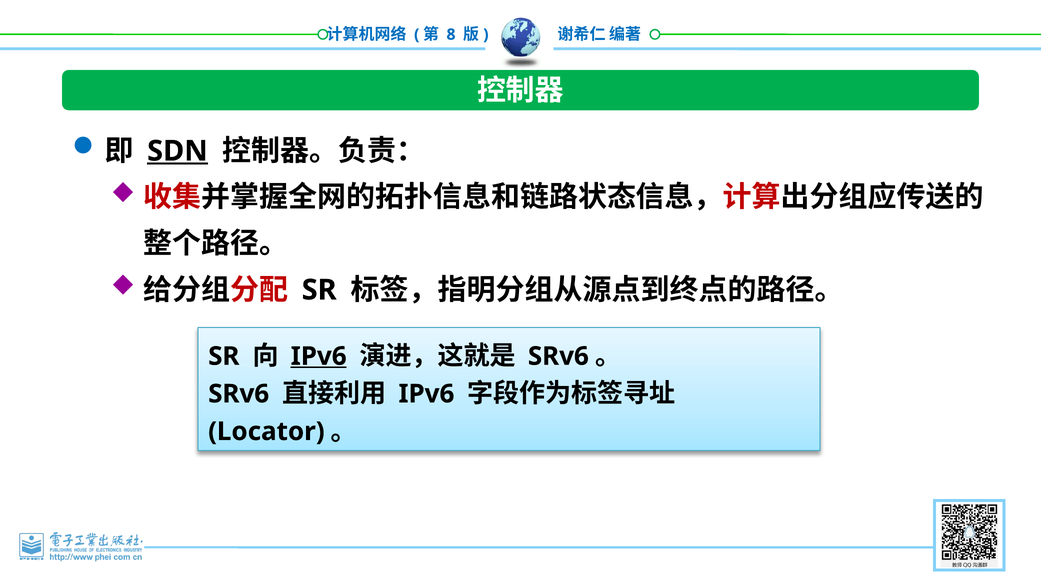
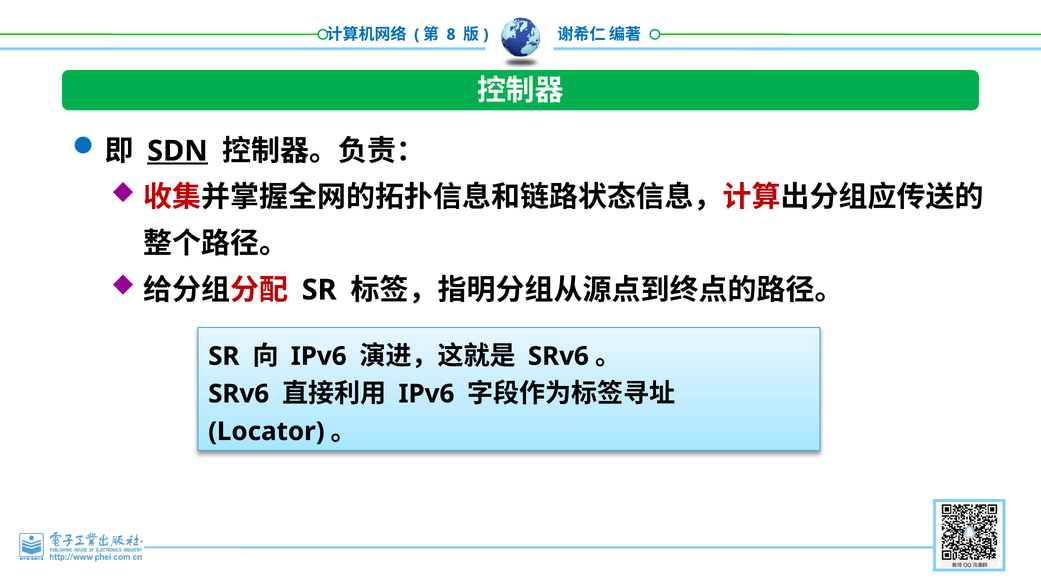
IPv6 at (319, 356) underline: present -> none
